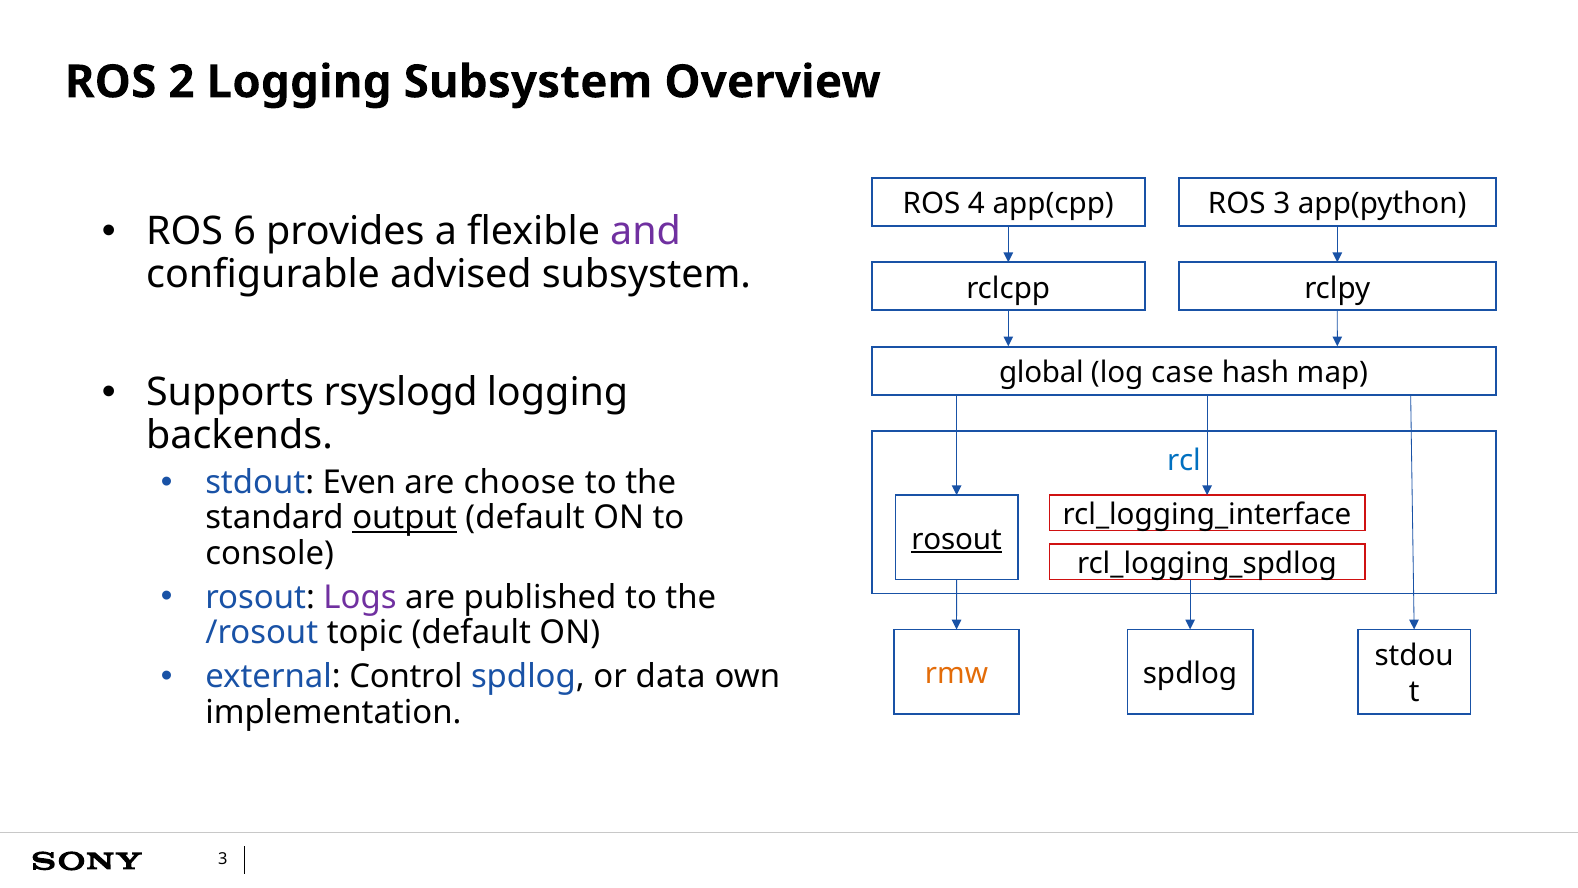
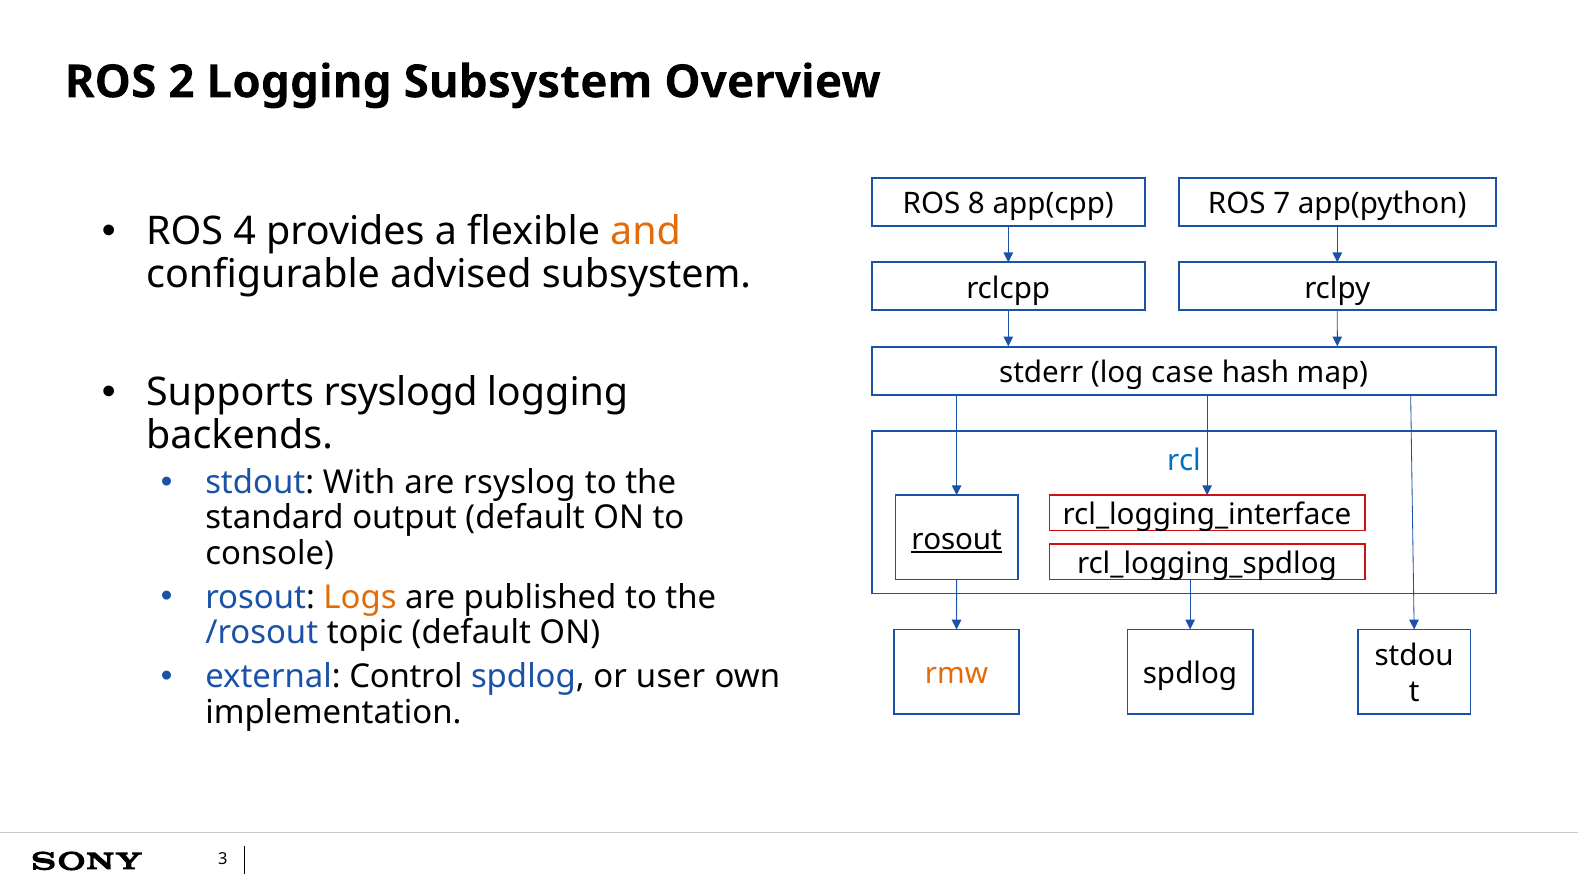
4: 4 -> 8
ROS 3: 3 -> 7
6: 6 -> 4
and colour: purple -> orange
global: global -> stderr
Even: Even -> With
choose: choose -> rsyslog
output underline: present -> none
Logs colour: purple -> orange
data: data -> user
